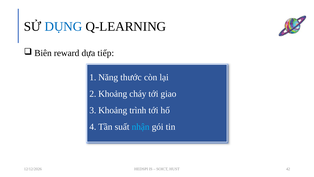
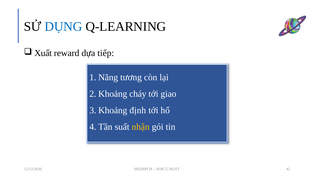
Biên: Biên -> Xuất
thước: thước -> tương
trình: trình -> định
nhận colour: light blue -> yellow
